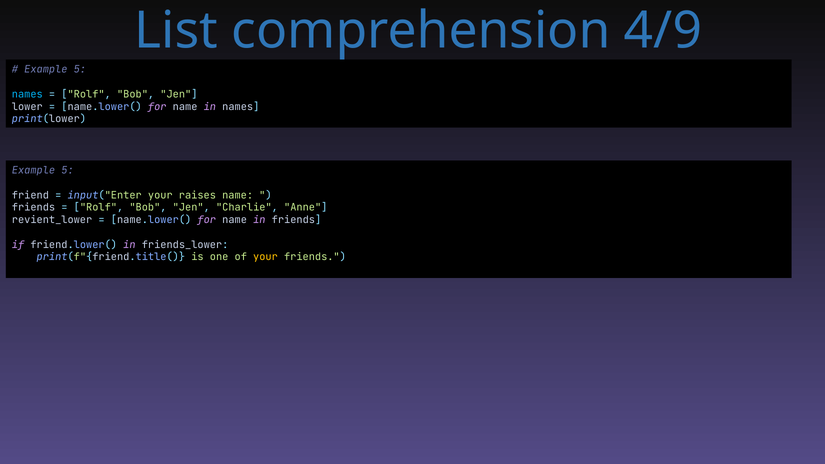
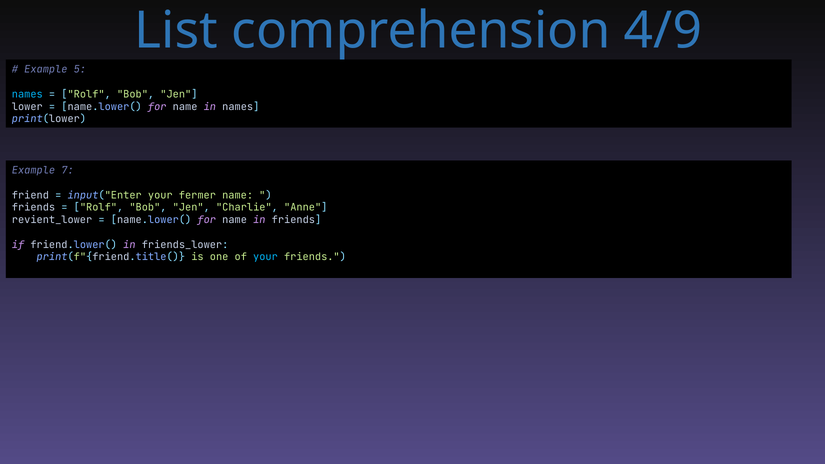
5 at (68, 170): 5 -> 7
raises: raises -> fermer
your at (265, 257) colour: yellow -> light blue
